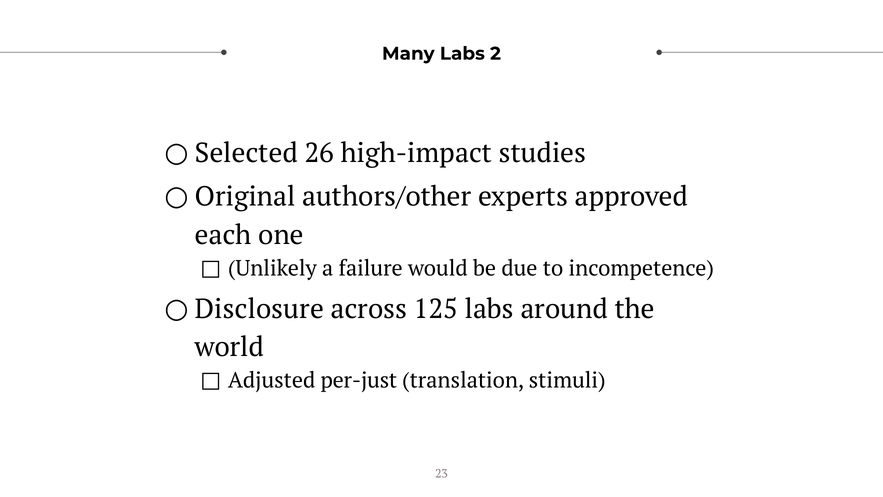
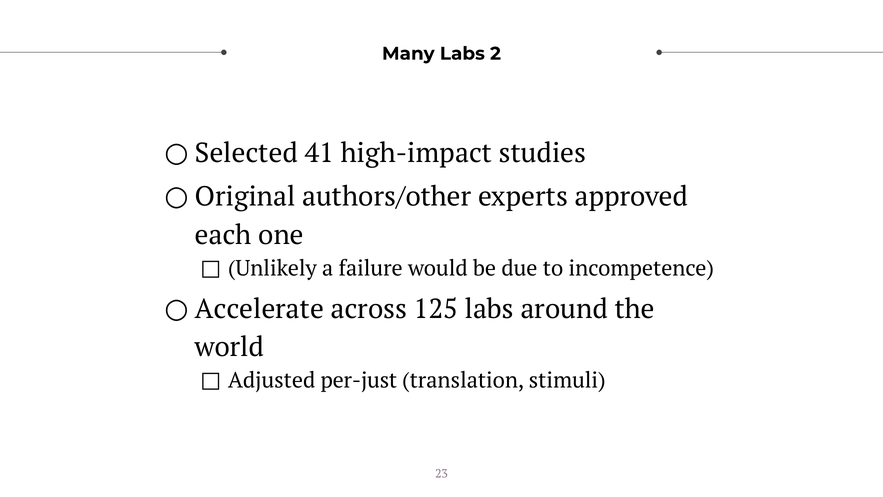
26: 26 -> 41
Disclosure: Disclosure -> Accelerate
